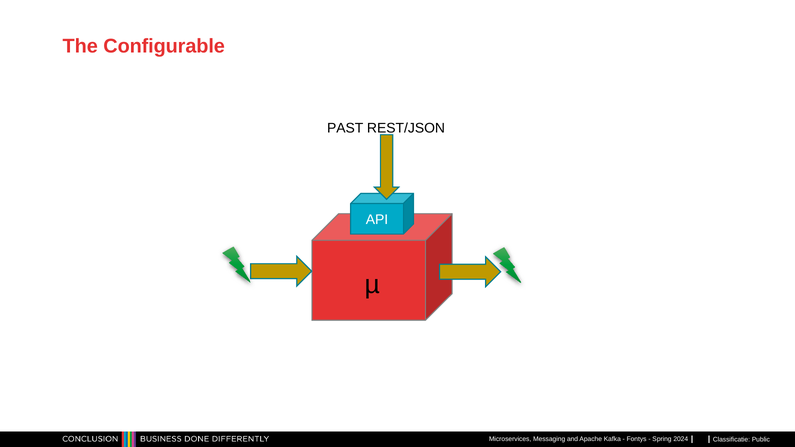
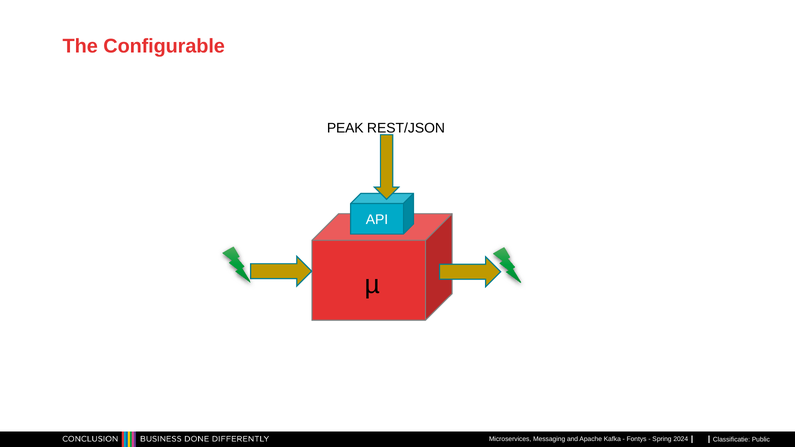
PAST: PAST -> PEAK
